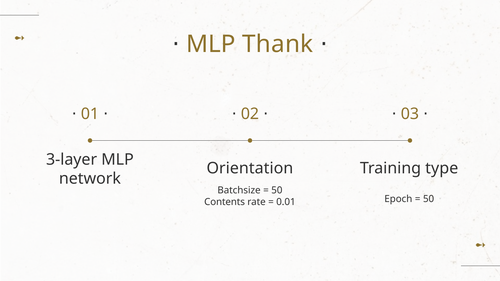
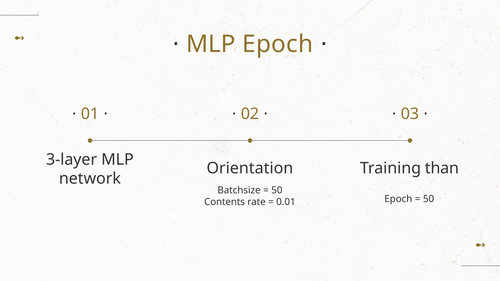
MLP Thank: Thank -> Epoch
type: type -> than
